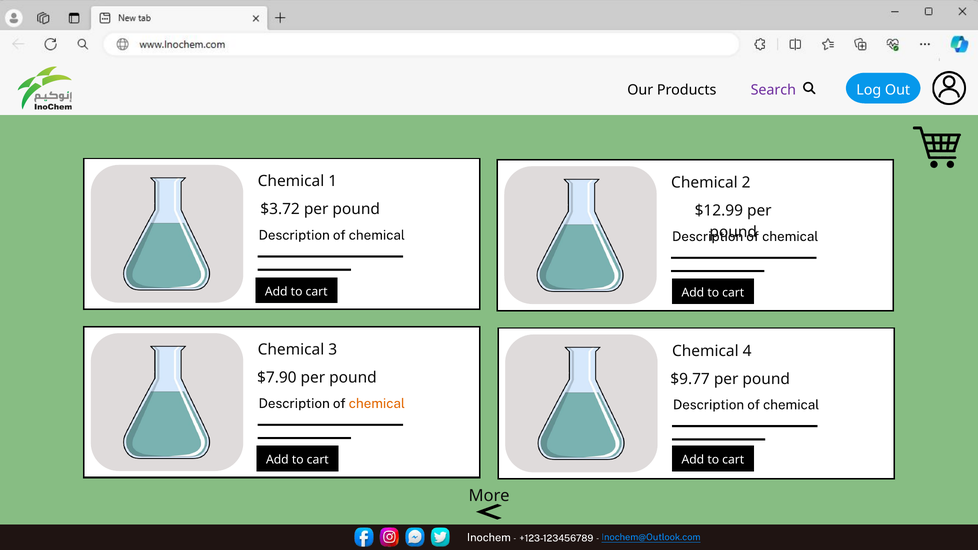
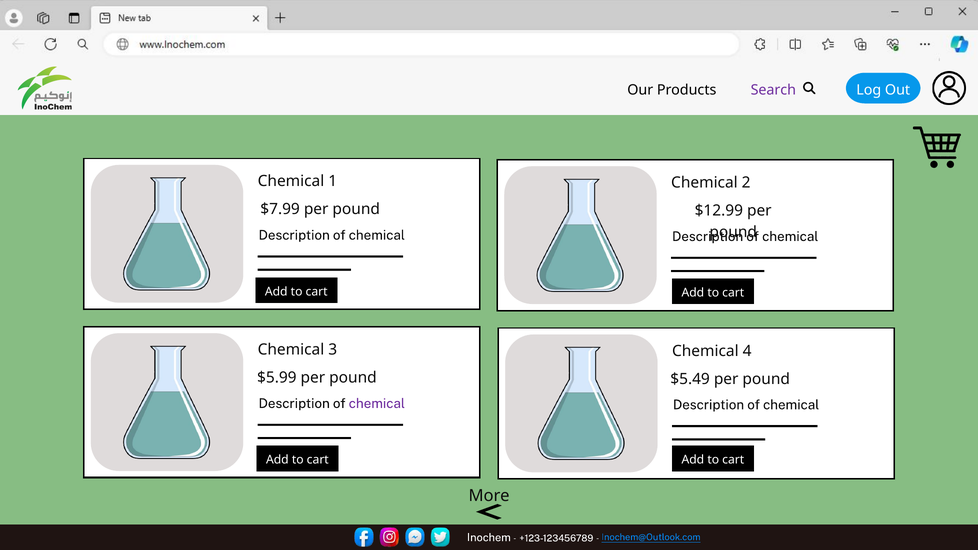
$3.72: $3.72 -> $7.99
$7.90: $7.90 -> $5.99
$9.77: $9.77 -> $5.49
chemical at (377, 404) colour: orange -> purple
